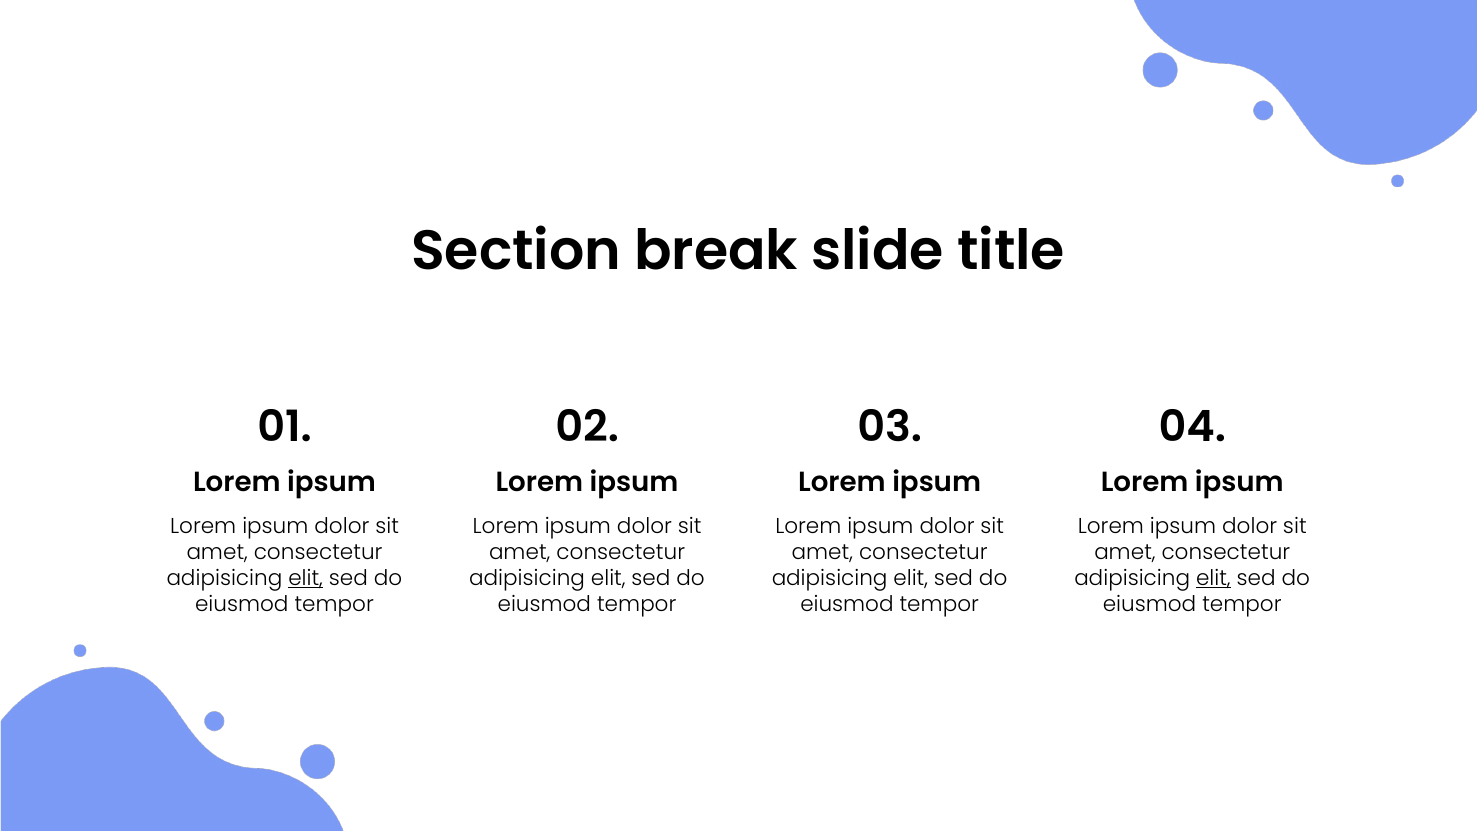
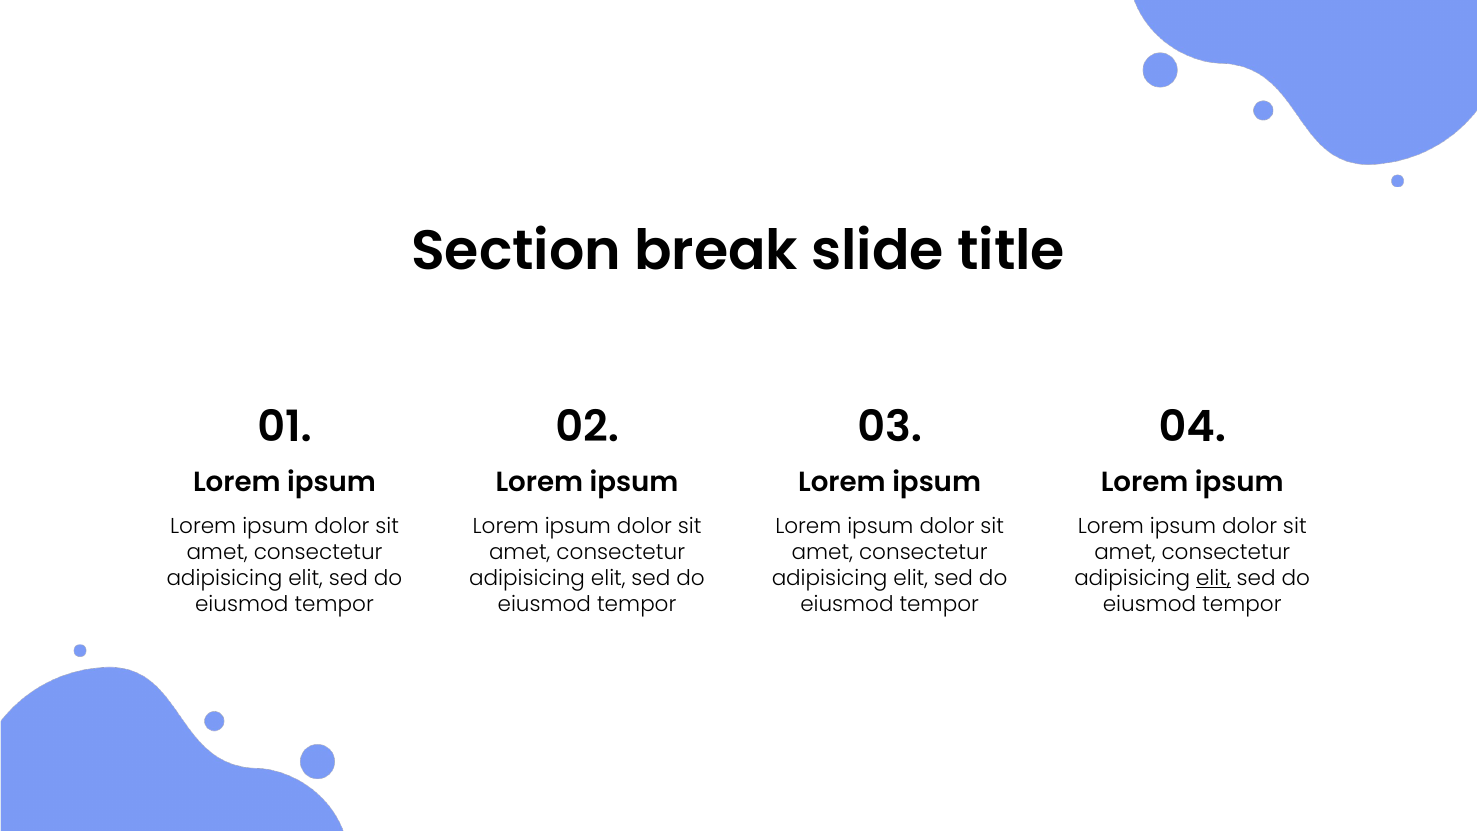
elit at (306, 578) underline: present -> none
